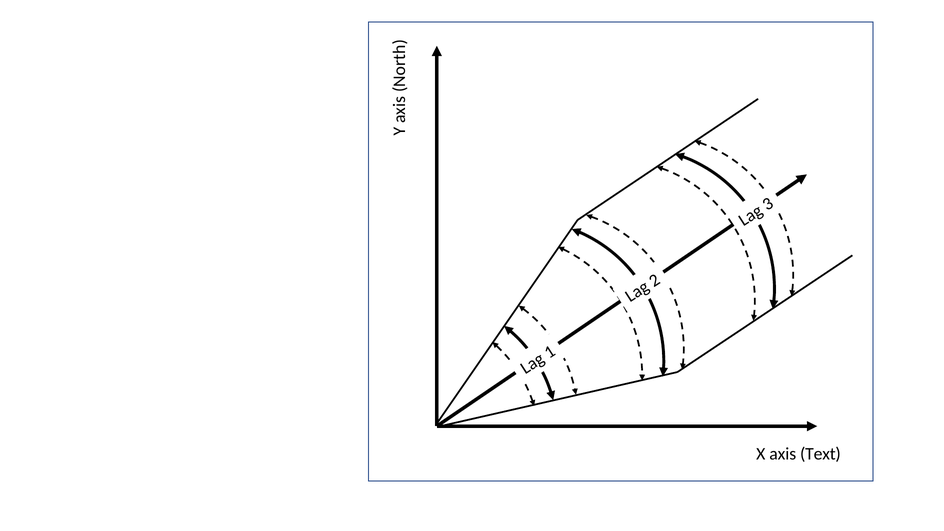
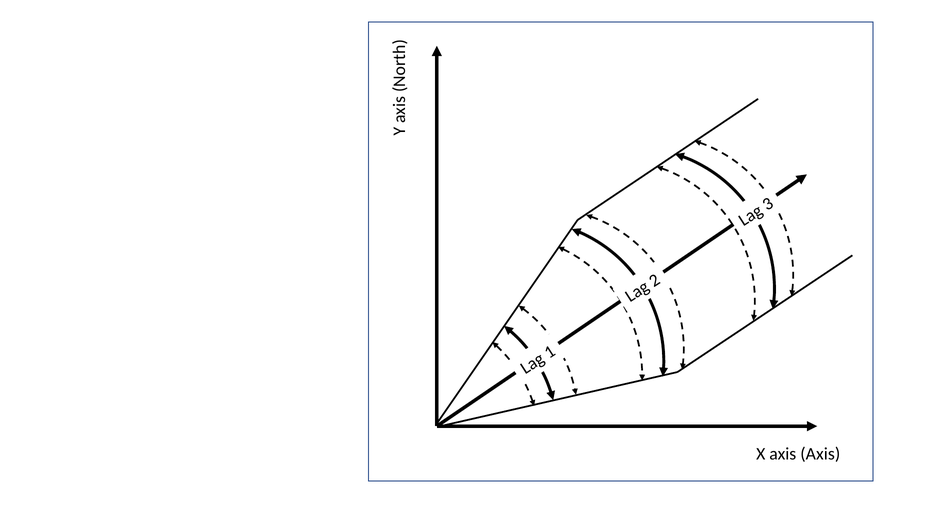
axis Text: Text -> Axis
